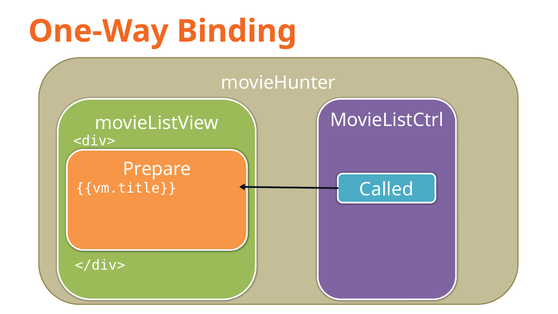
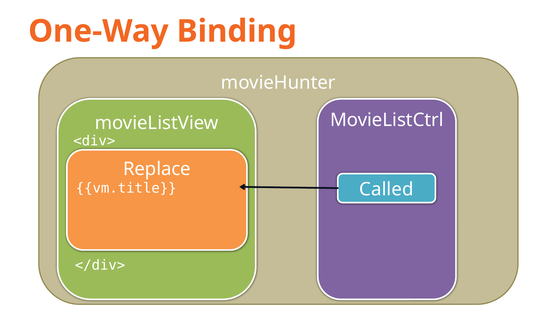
Prepare: Prepare -> Replace
